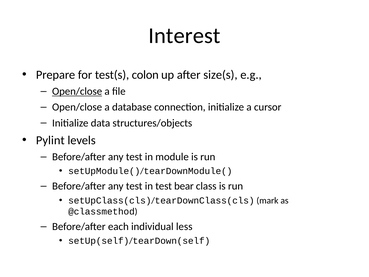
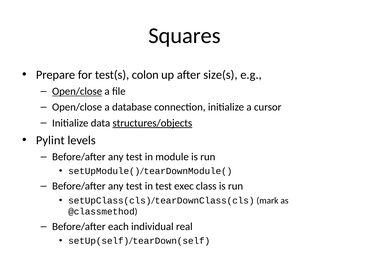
Interest: Interest -> Squares
structures/objects underline: none -> present
bear: bear -> exec
less: less -> real
